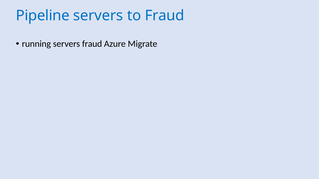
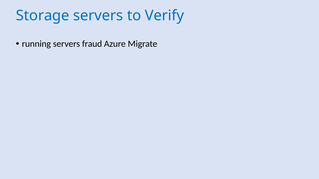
Pipeline: Pipeline -> Storage
to Fraud: Fraud -> Verify
